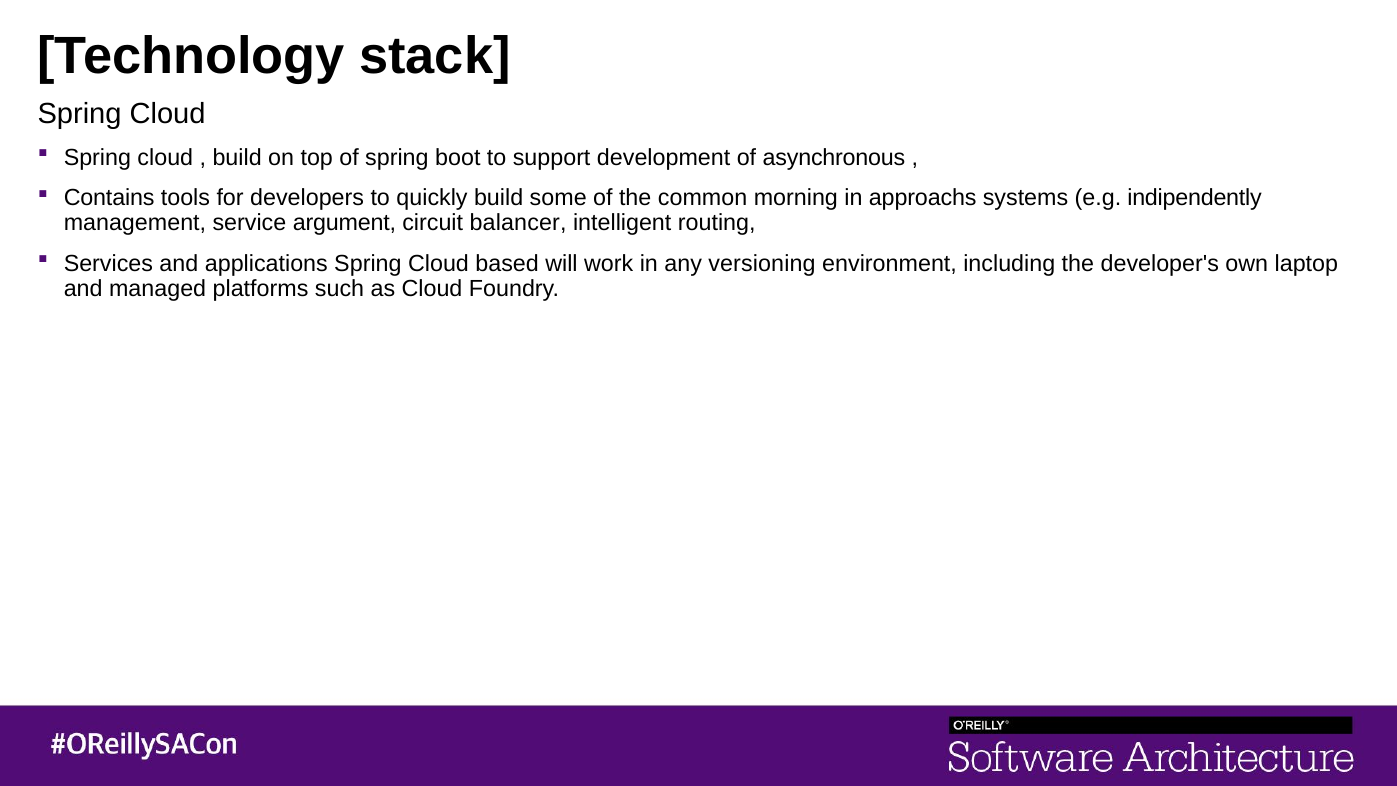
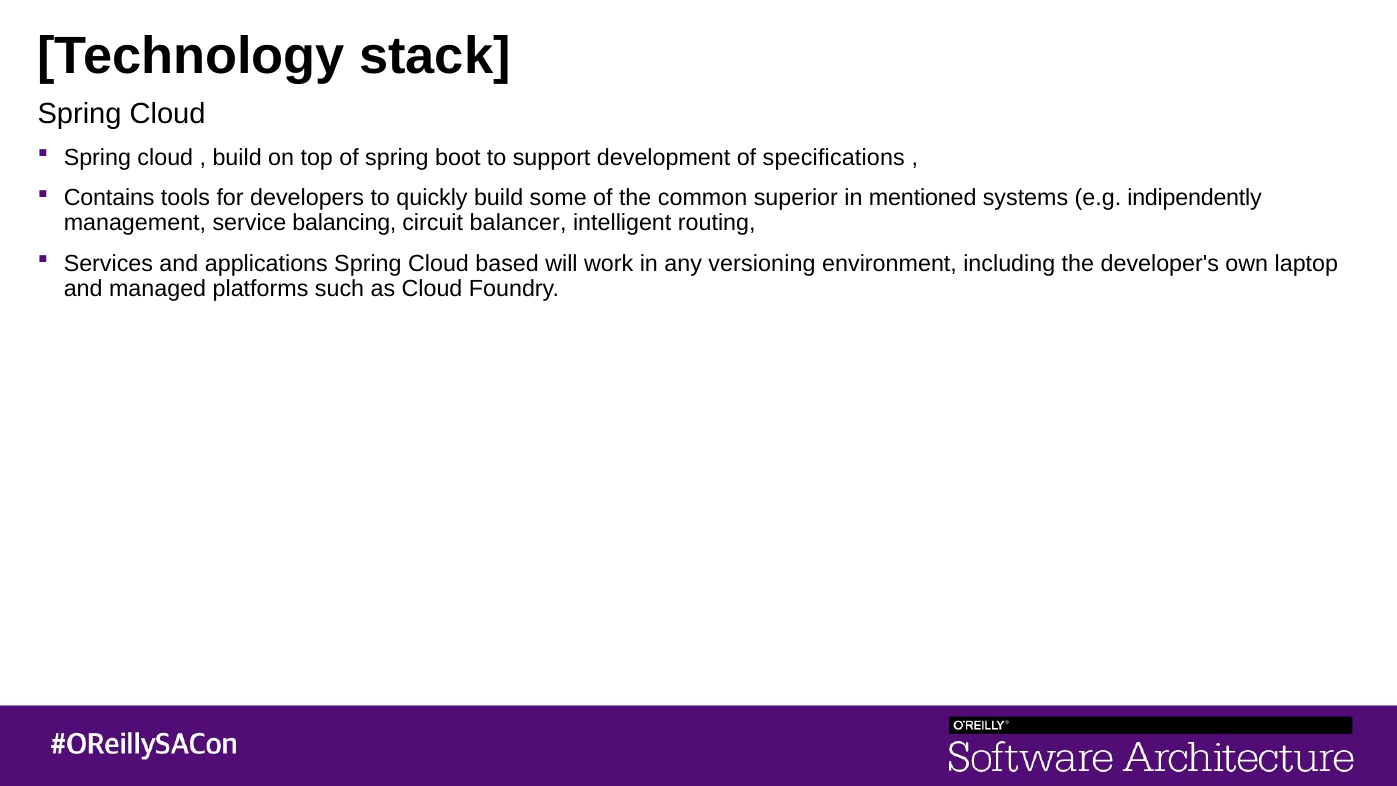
asynchronous: asynchronous -> specifications
morning: morning -> superior
approachs: approachs -> mentioned
argument: argument -> balancing
